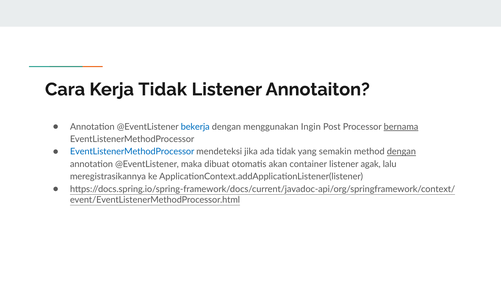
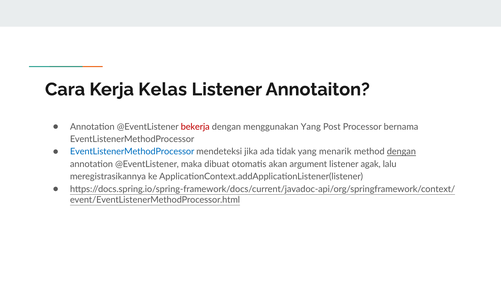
Kerja Tidak: Tidak -> Kelas
bekerja colour: blue -> red
menggunakan Ingin: Ingin -> Yang
bernama underline: present -> none
semakin: semakin -> menarik
container: container -> argument
